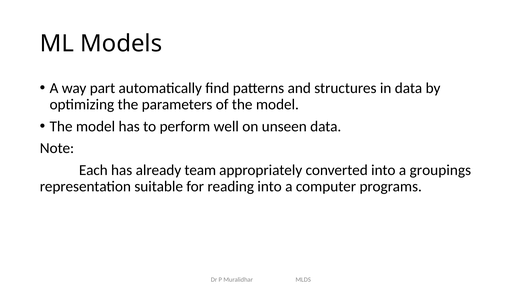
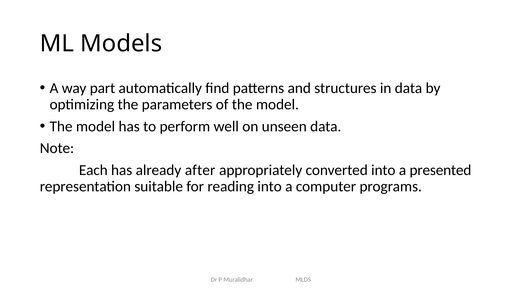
team: team -> after
groupings: groupings -> presented
